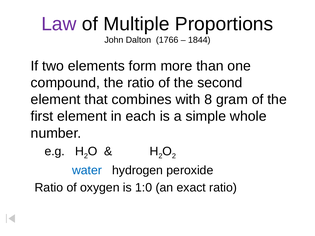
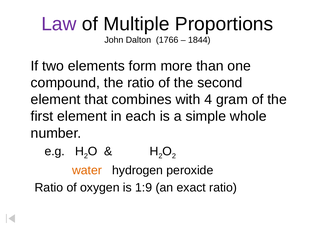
8: 8 -> 4
water colour: blue -> orange
1:0: 1:0 -> 1:9
